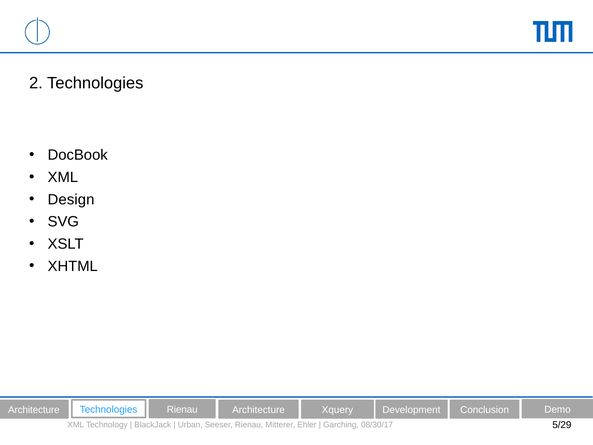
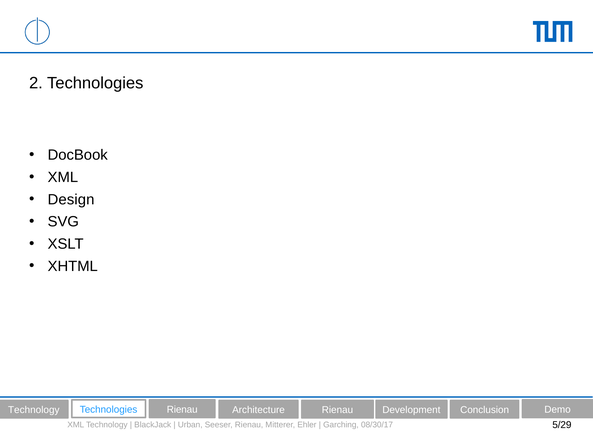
Architecture at (34, 410): Architecture -> Technology
Architecture Xquery: Xquery -> Rienau
